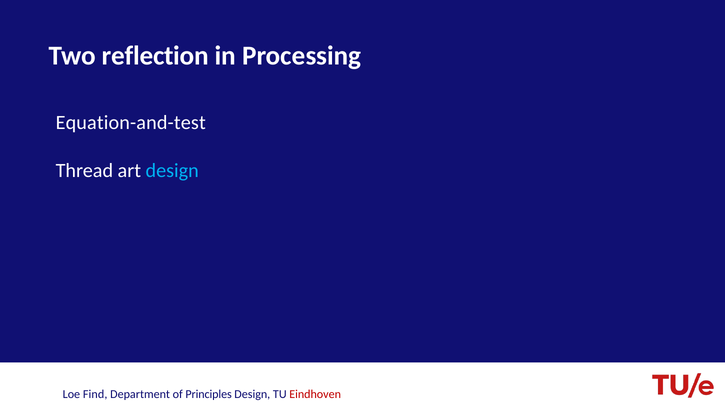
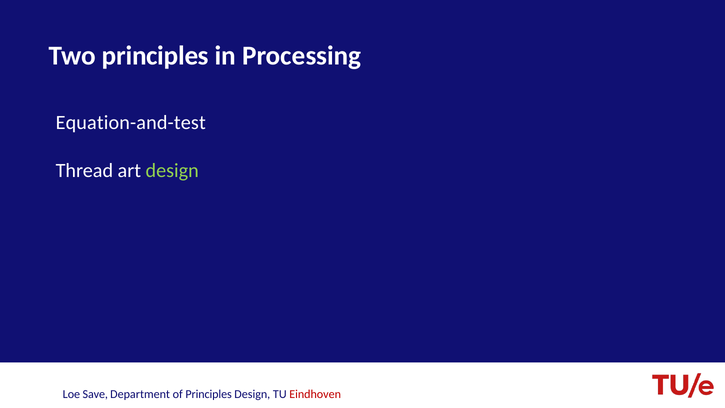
Two reflection: reflection -> principles
design at (172, 171) colour: light blue -> light green
Find: Find -> Save
